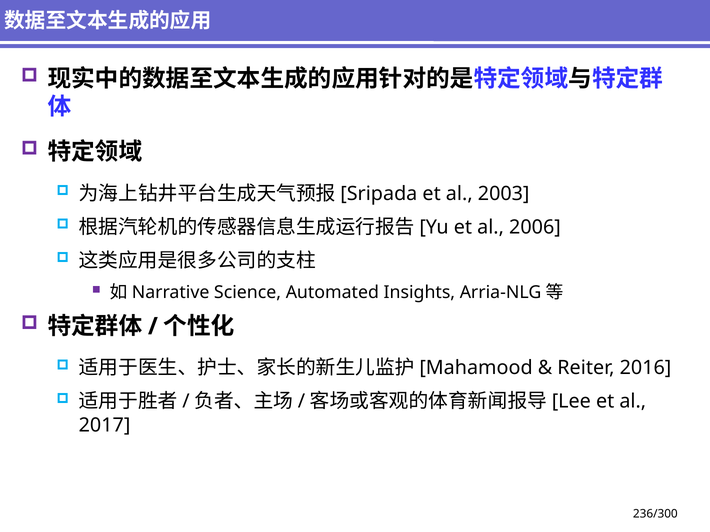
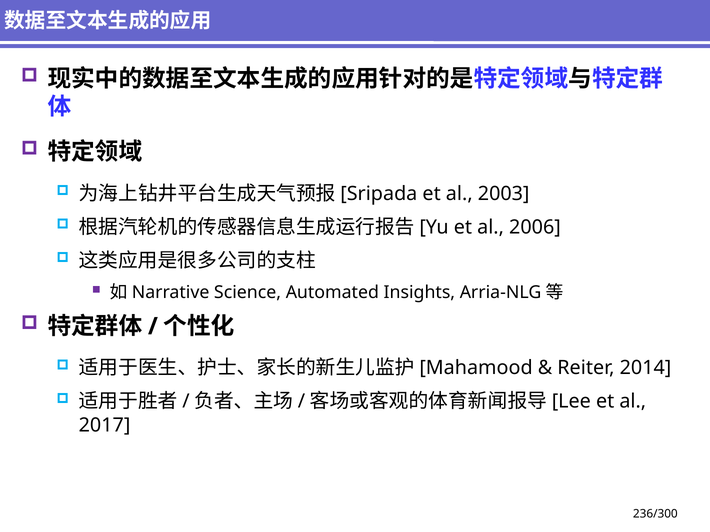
2016: 2016 -> 2014
